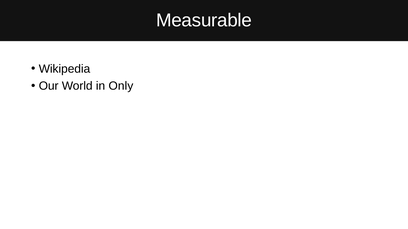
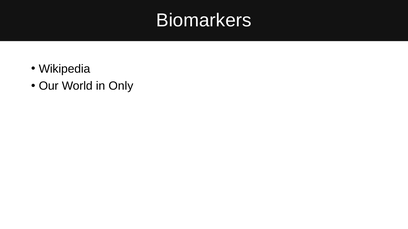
Measurable: Measurable -> Biomarkers
